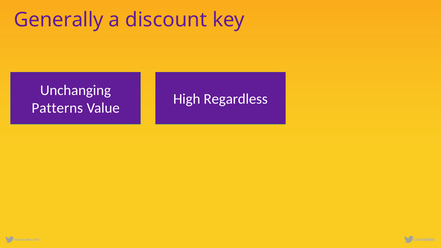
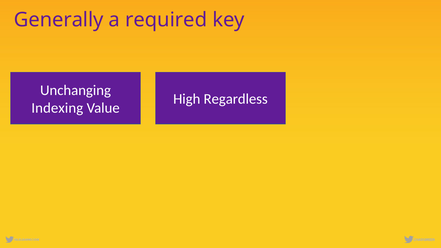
discount: discount -> required
Patterns: Patterns -> Indexing
